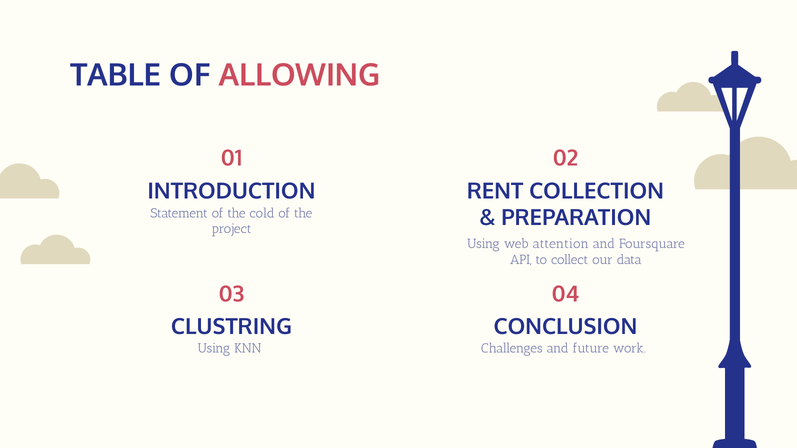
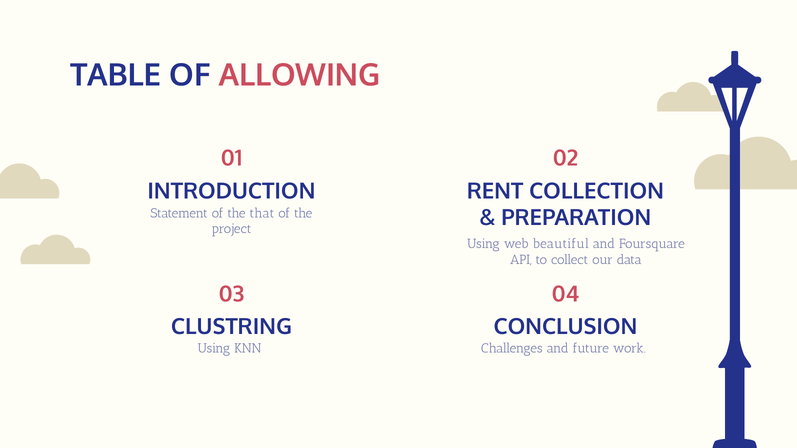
cold: cold -> that
attention: attention -> beautiful
